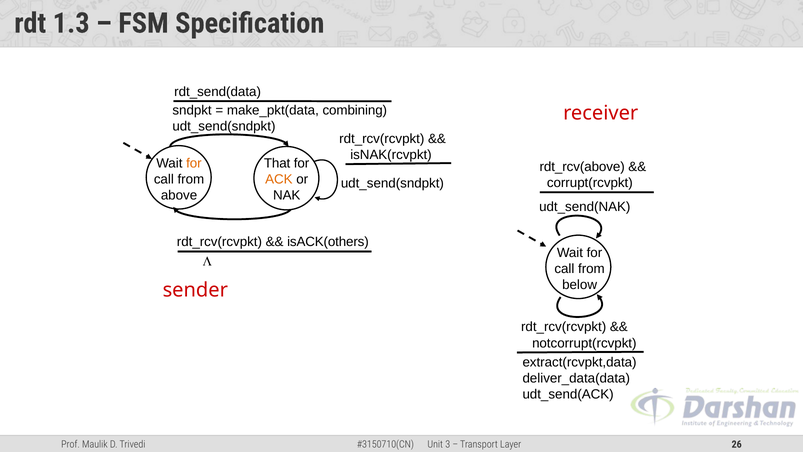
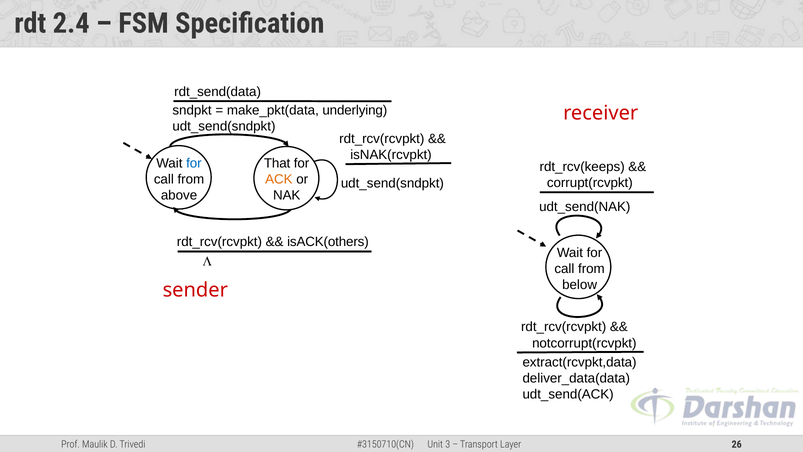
1.3: 1.3 -> 2.4
combining: combining -> underlying
for at (194, 163) colour: orange -> blue
rdt_rcv(above: rdt_rcv(above -> rdt_rcv(keeps
